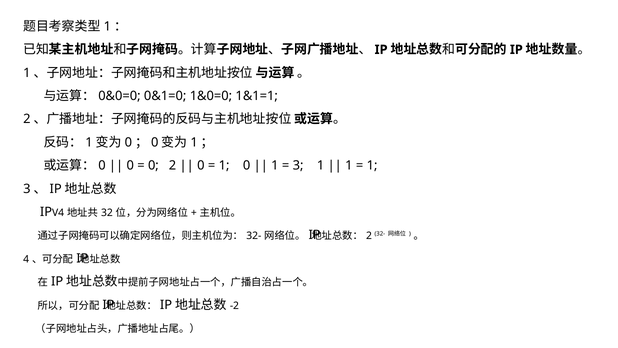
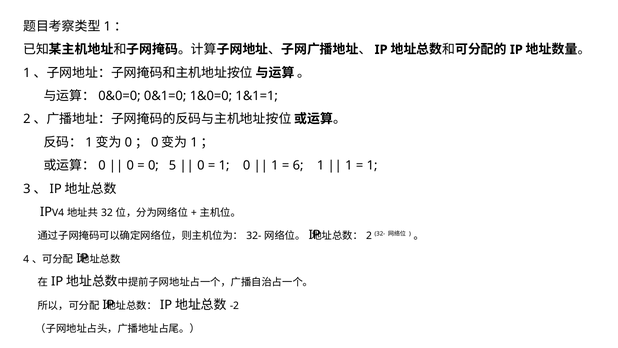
0 2: 2 -> 5
3 at (298, 165): 3 -> 6
